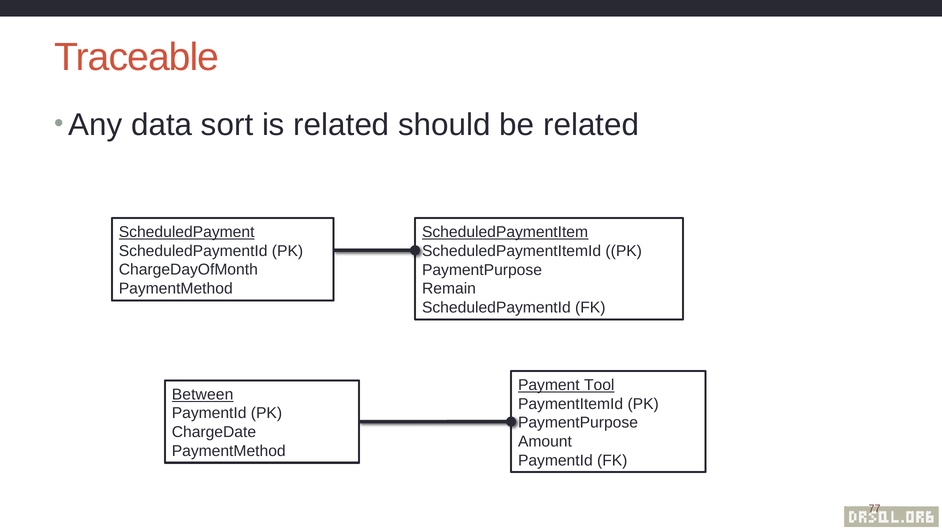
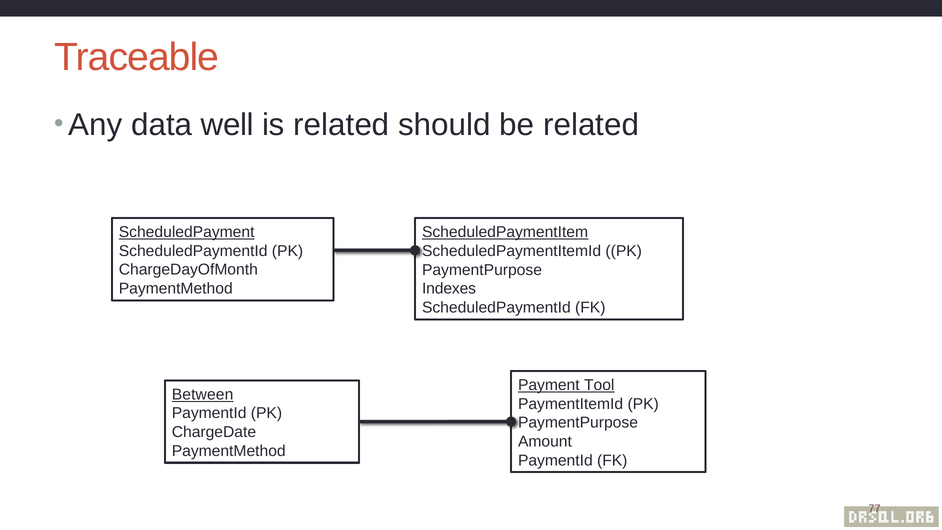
sort: sort -> well
Remain: Remain -> Indexes
